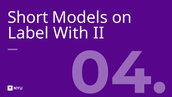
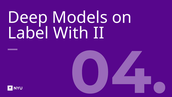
Short: Short -> Deep
